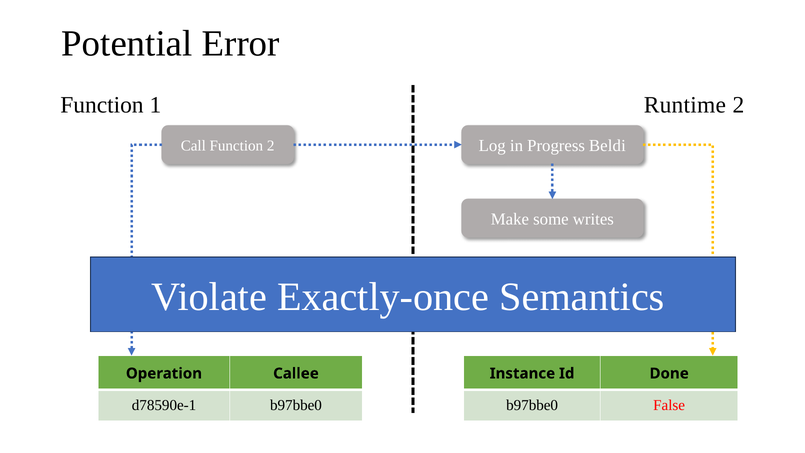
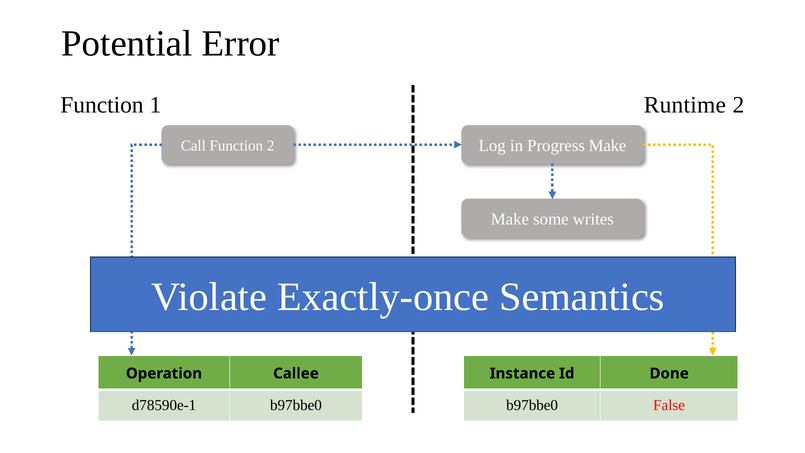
Progress Beldi: Beldi -> Make
